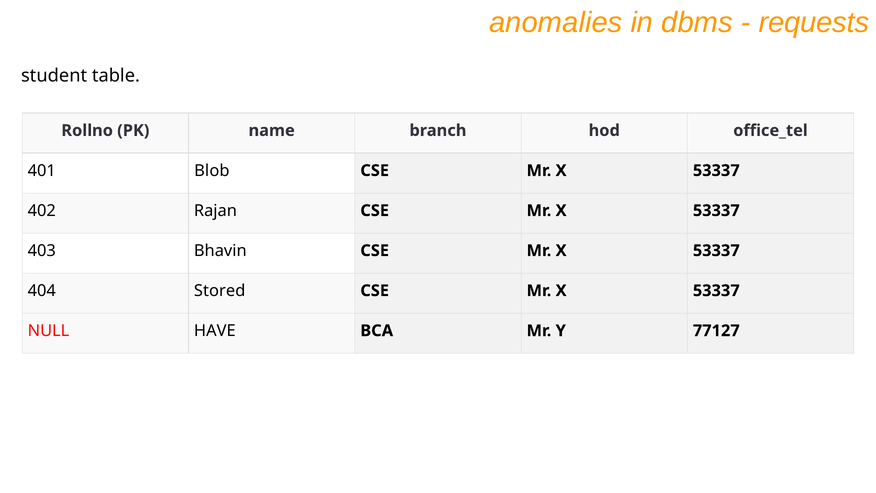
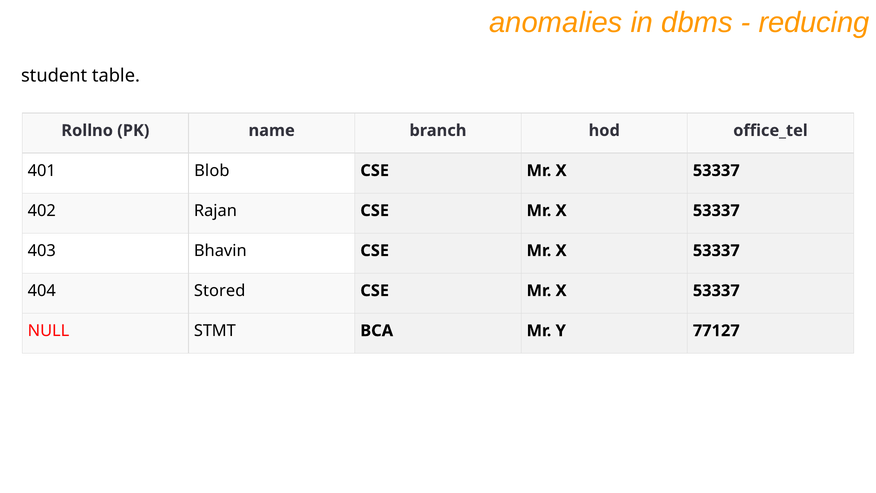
requests: requests -> reducing
HAVE: HAVE -> STMT
